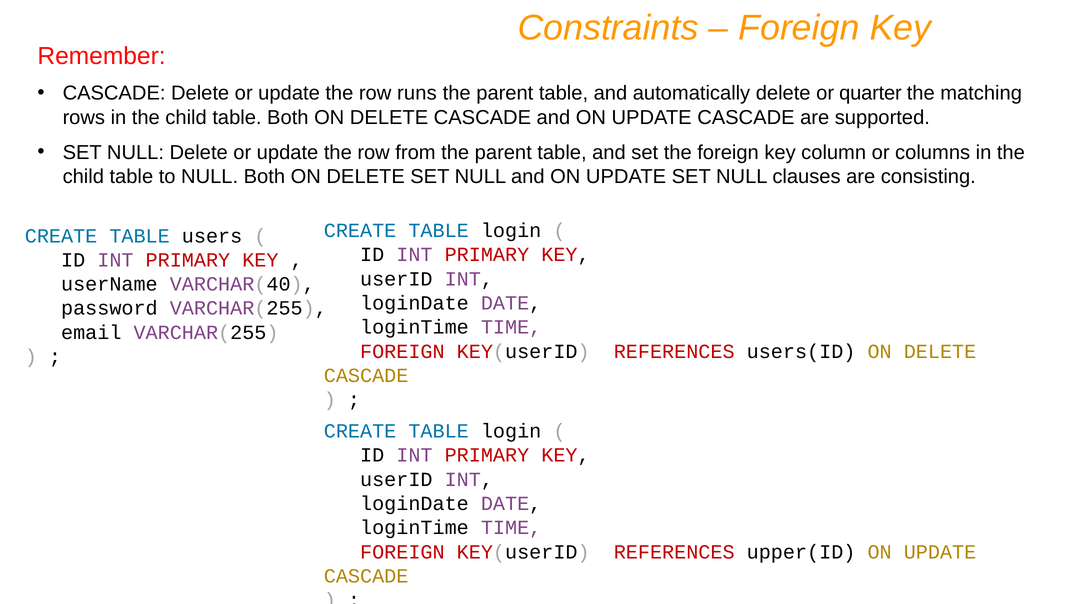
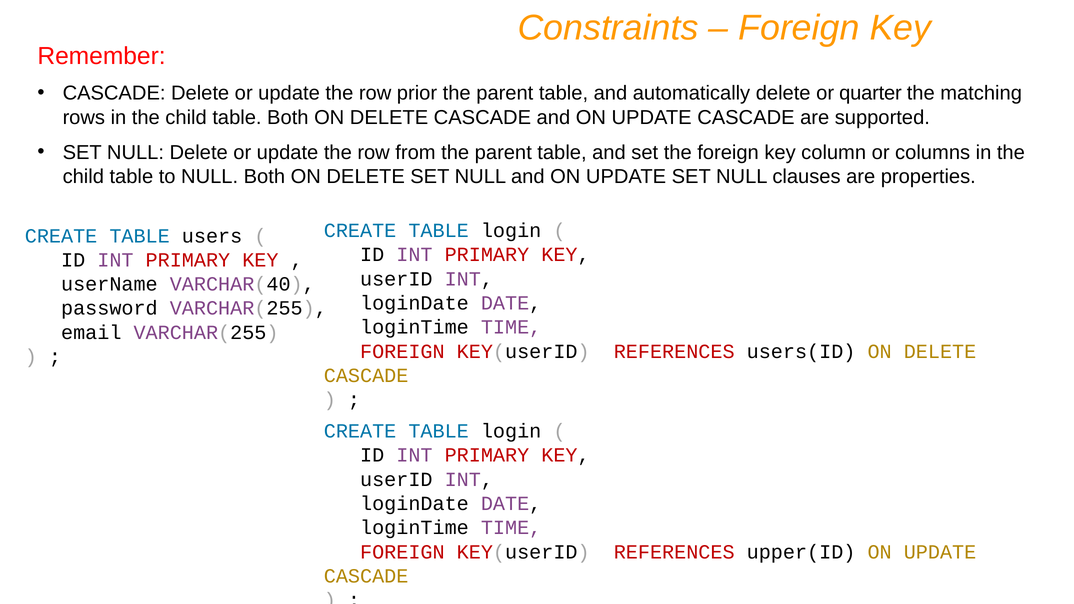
runs: runs -> prior
consisting: consisting -> properties
